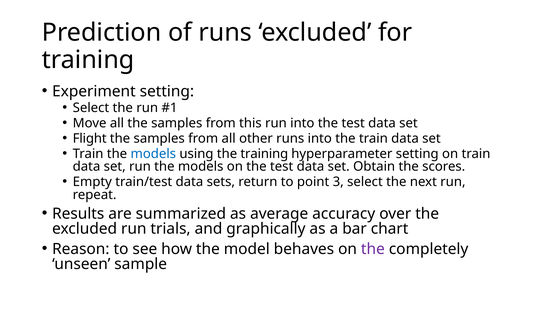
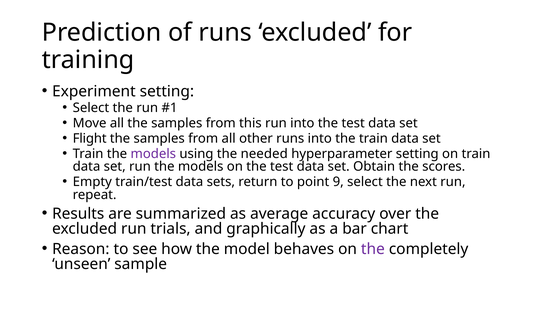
models at (153, 154) colour: blue -> purple
the training: training -> needed
3: 3 -> 9
